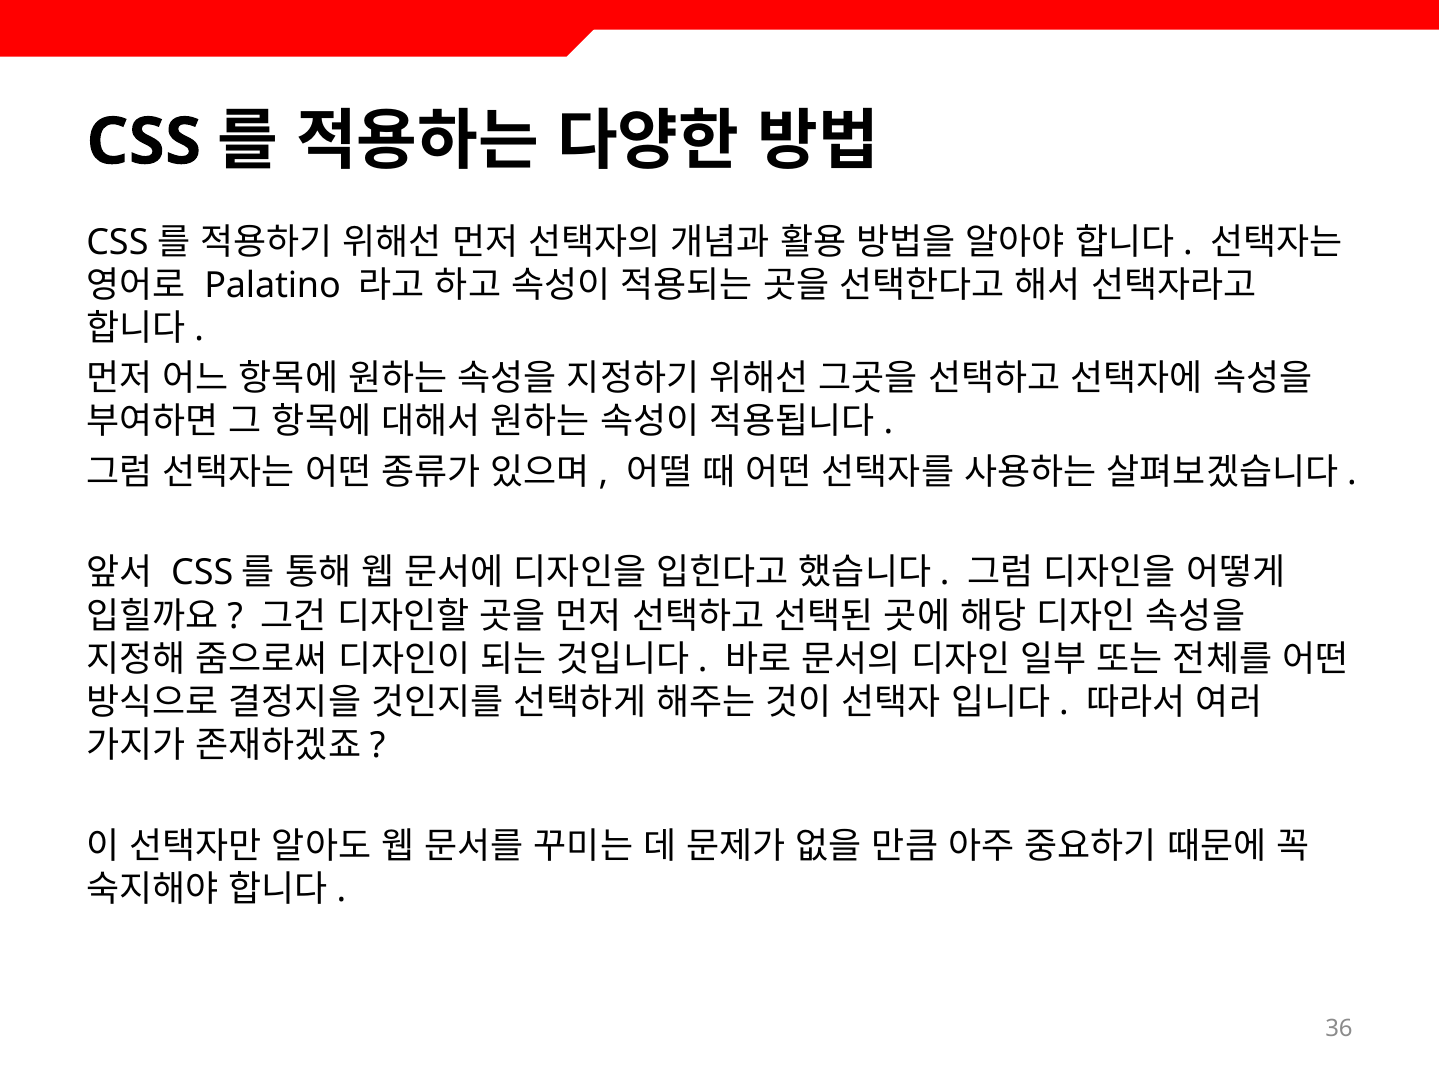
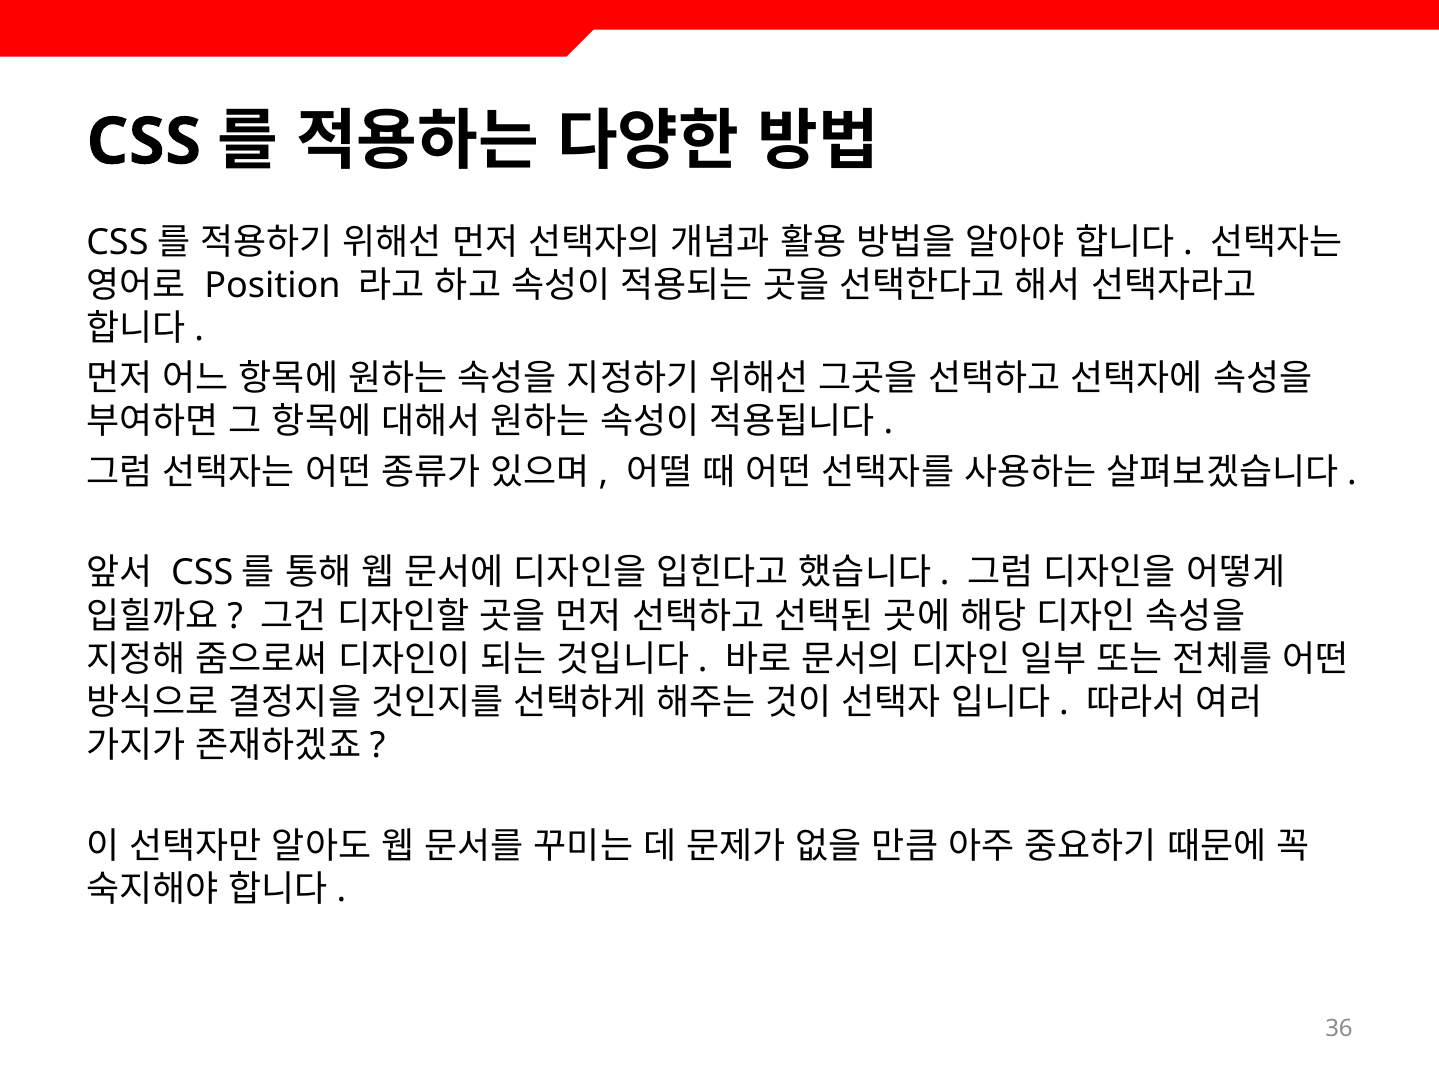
Palatino: Palatino -> Position
